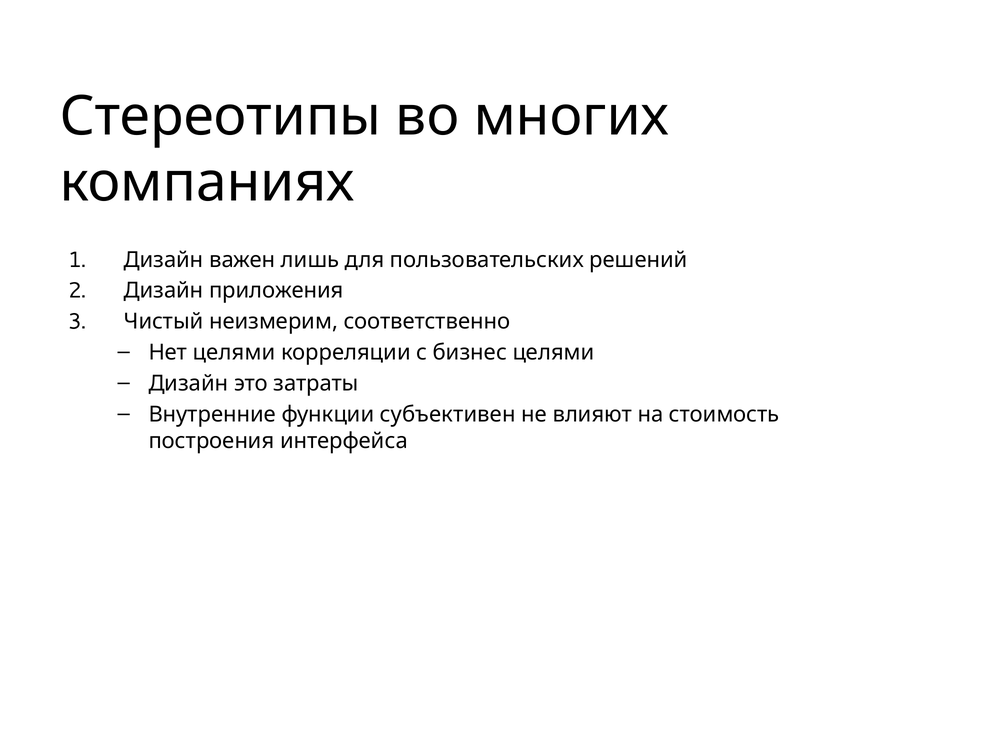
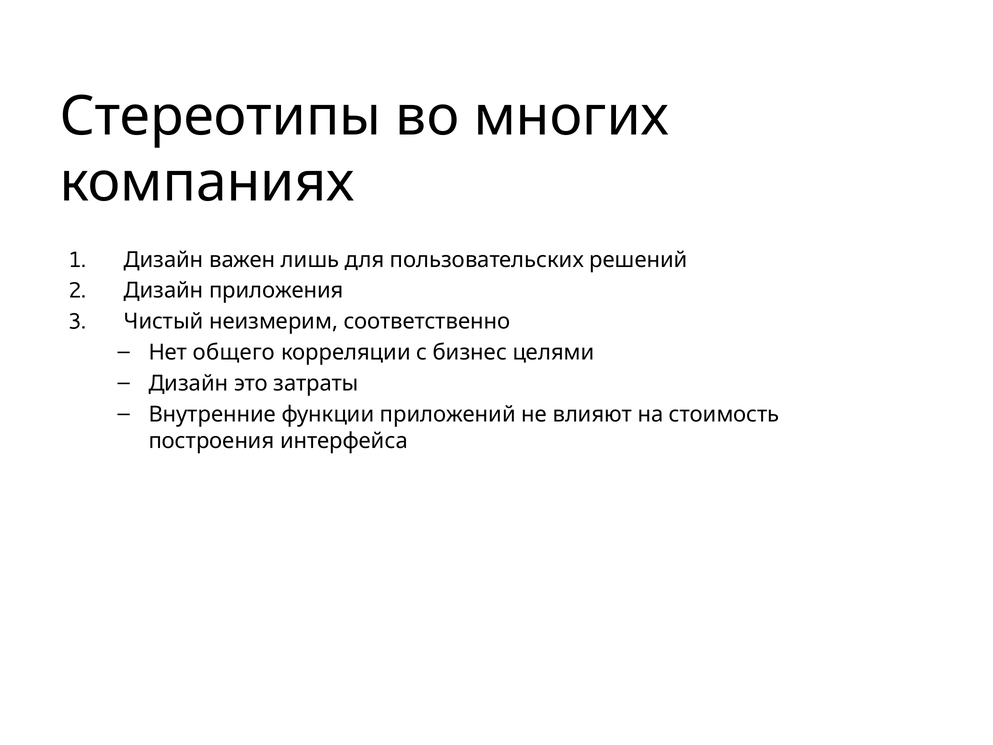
Нет целями: целями -> общего
субъективен: субъективен -> приложений
